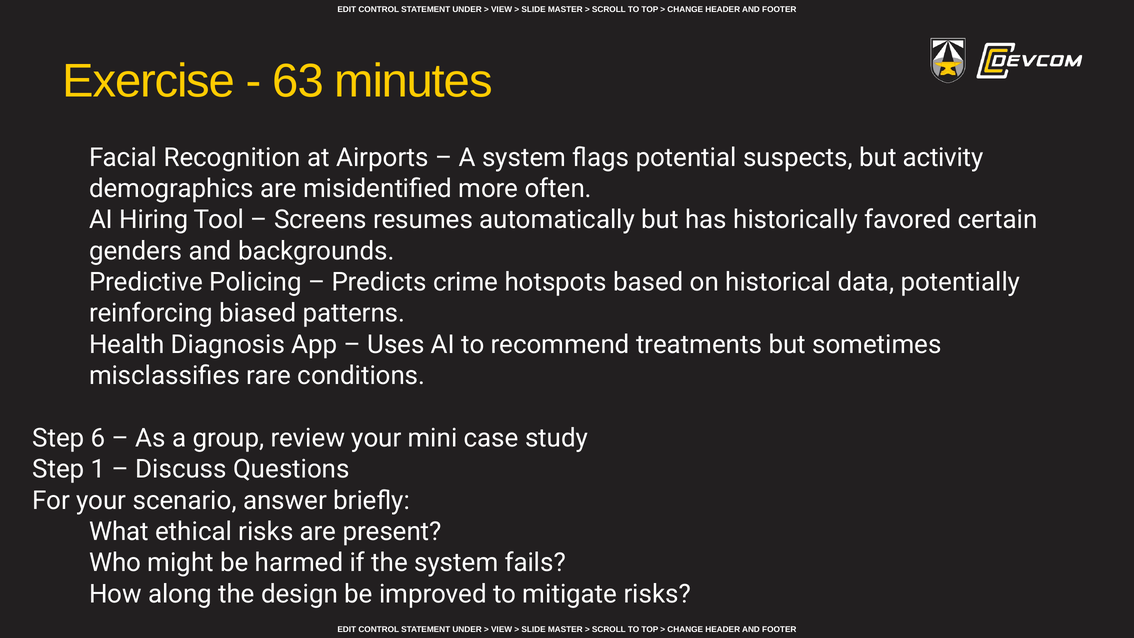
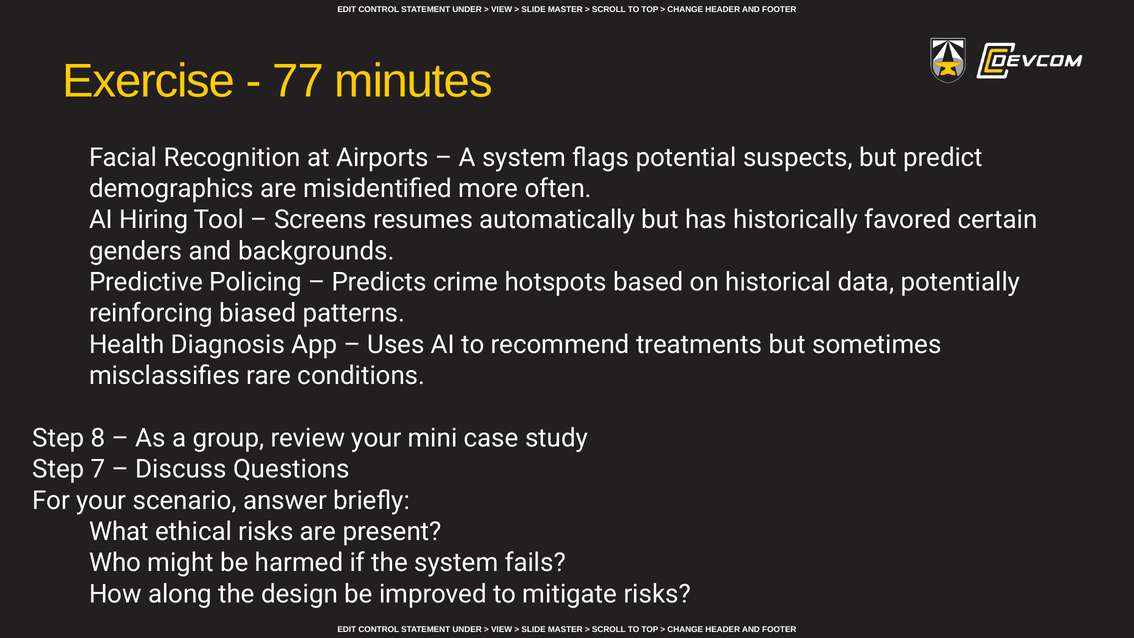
63: 63 -> 77
activity: activity -> predict
6: 6 -> 8
Step 1: 1 -> 7
